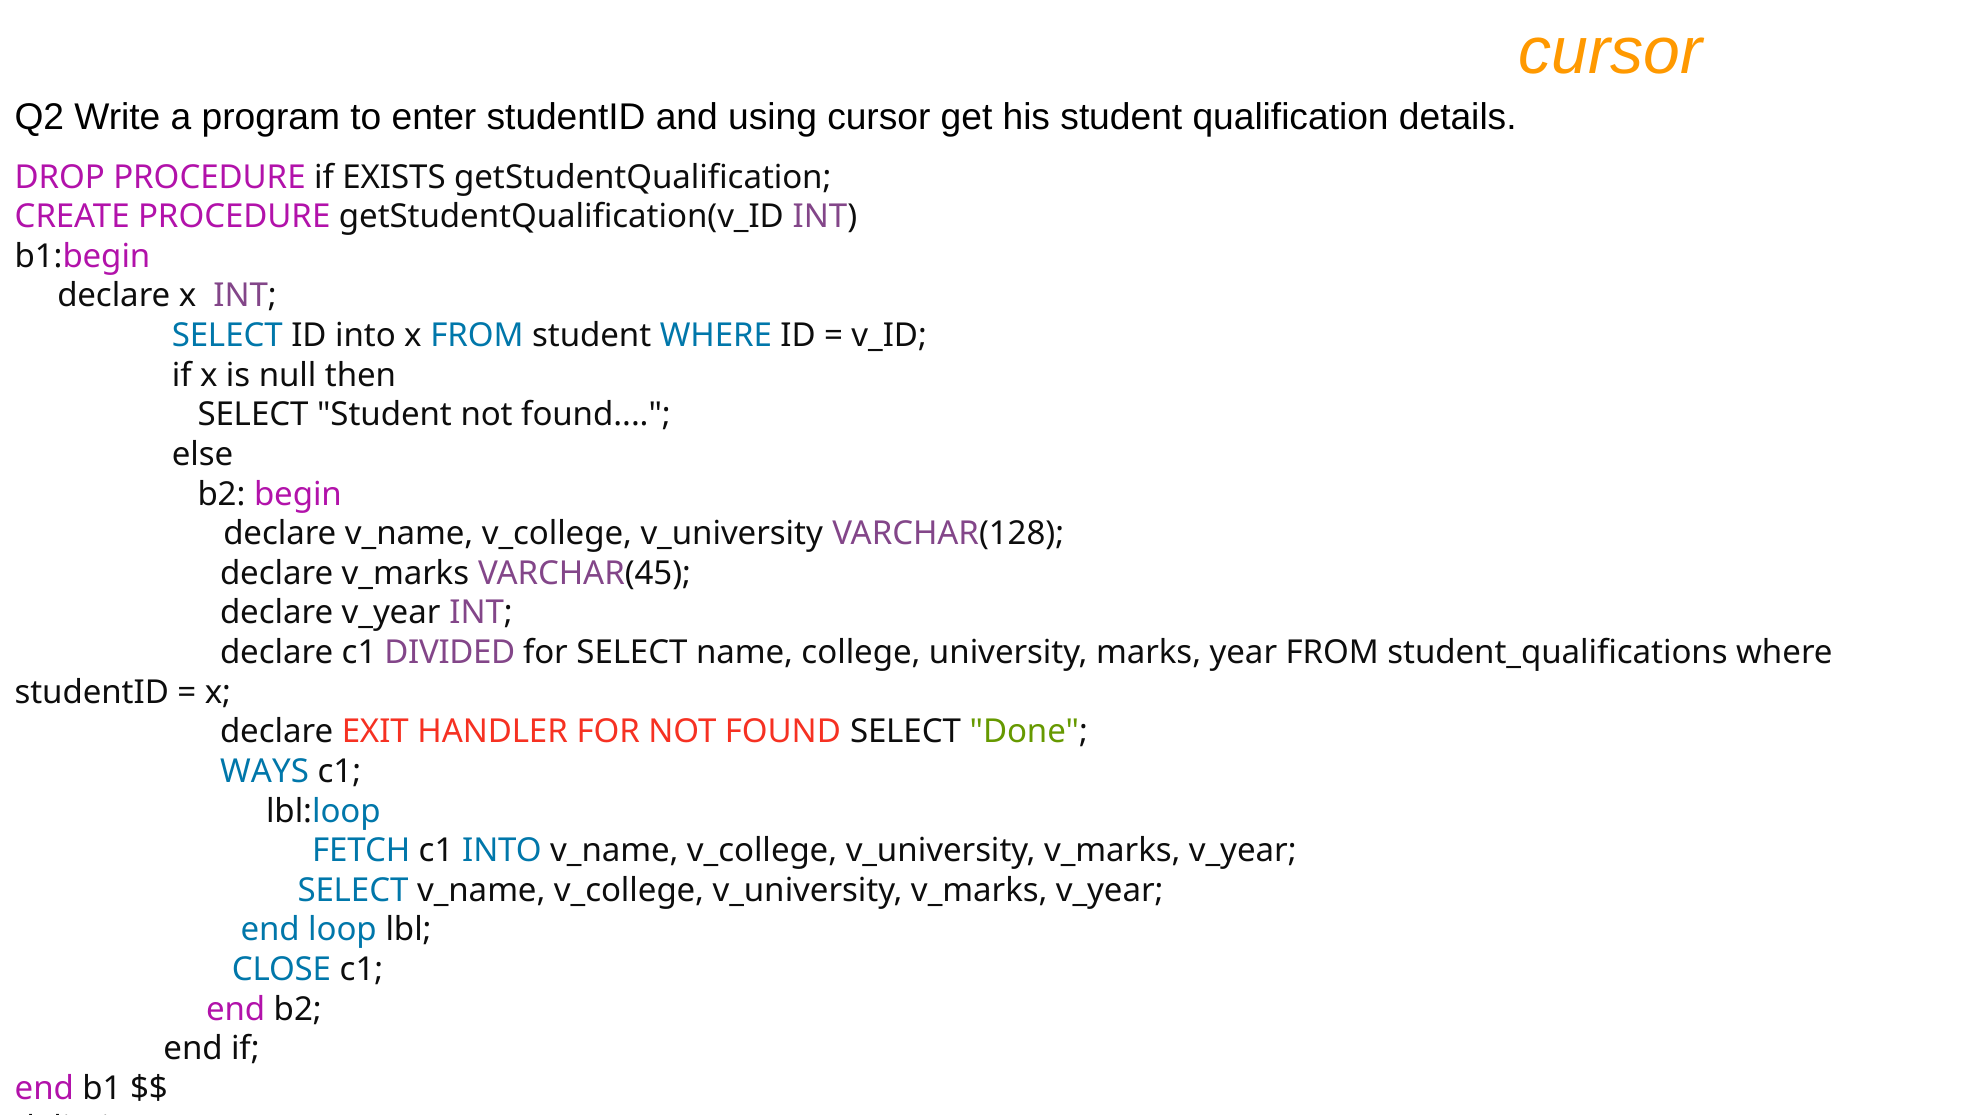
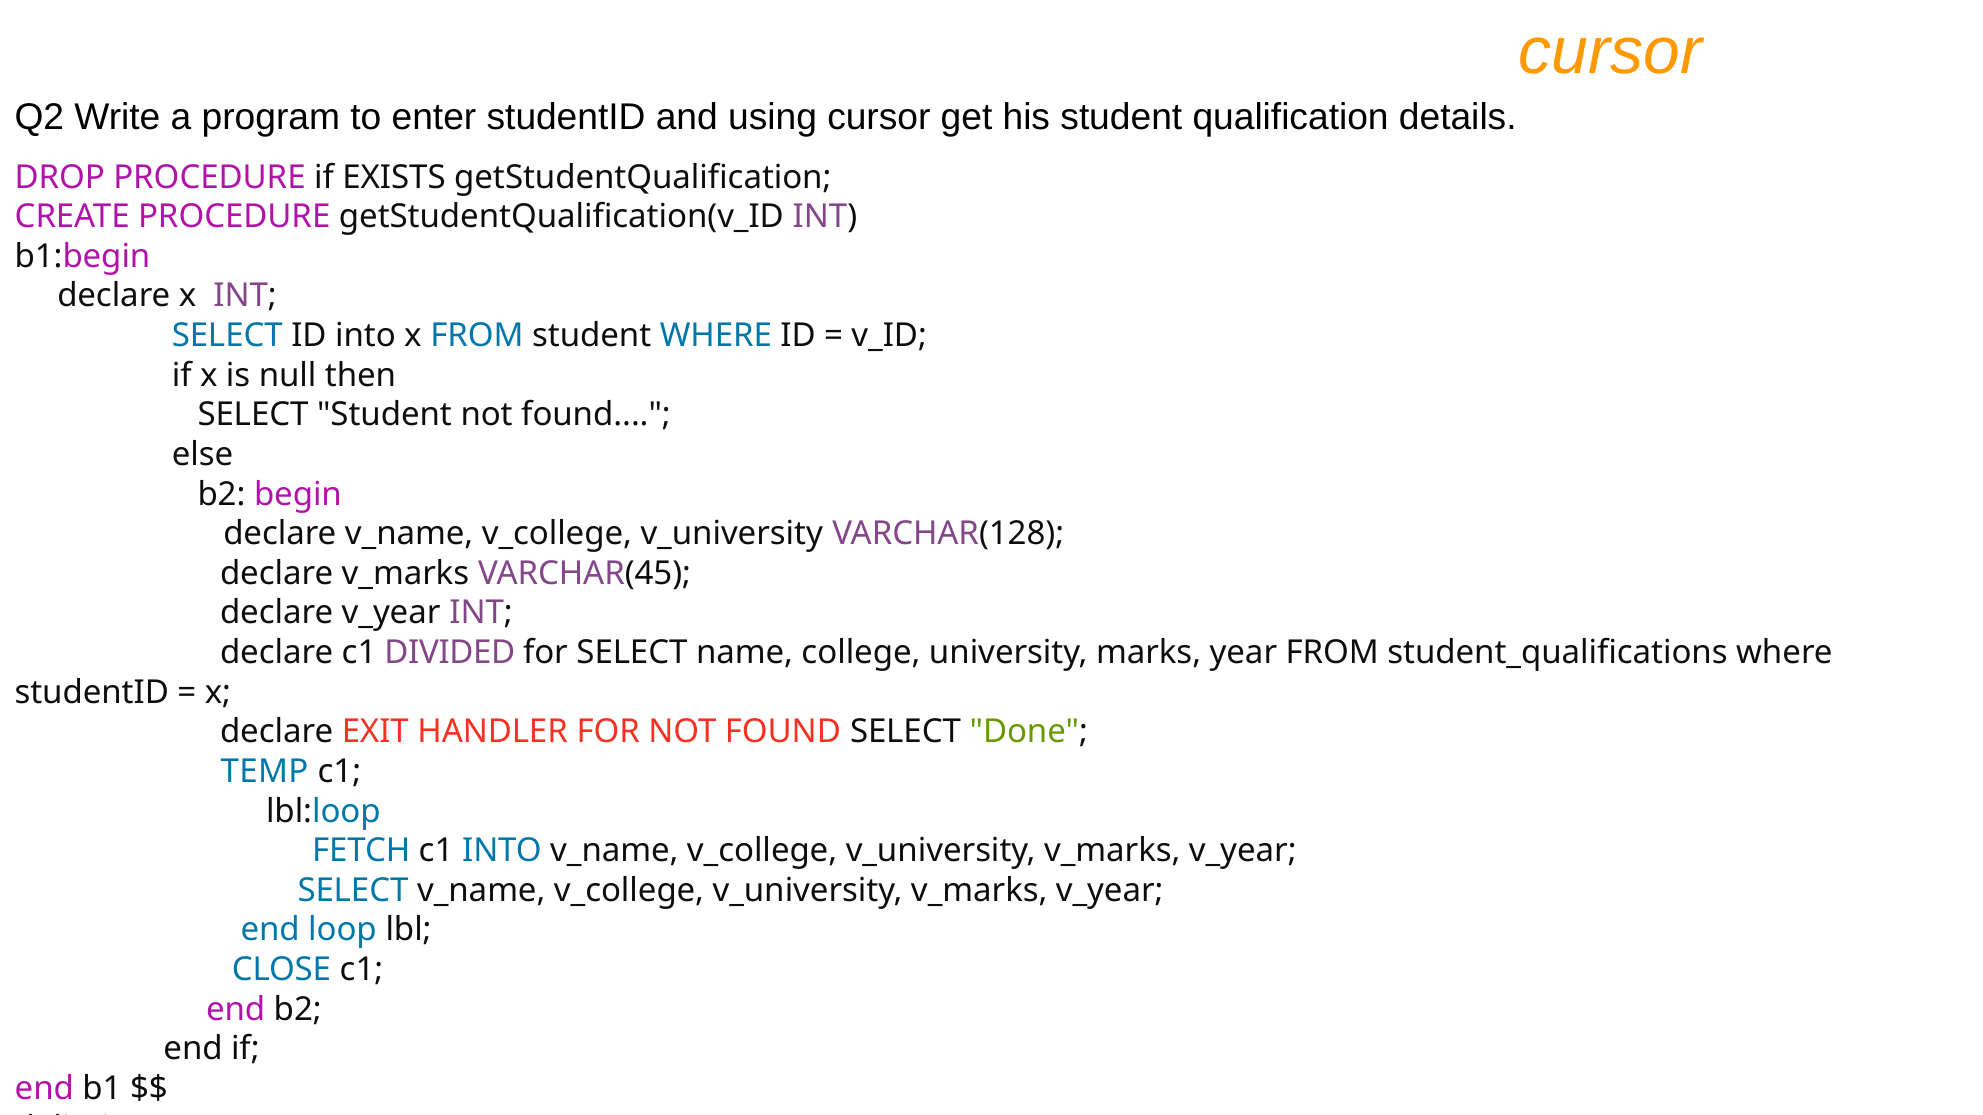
WAYS: WAYS -> TEMP
